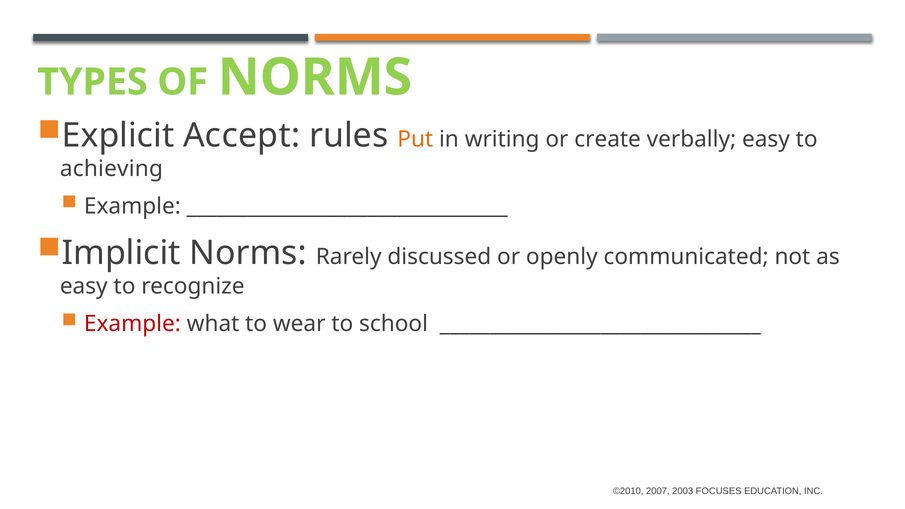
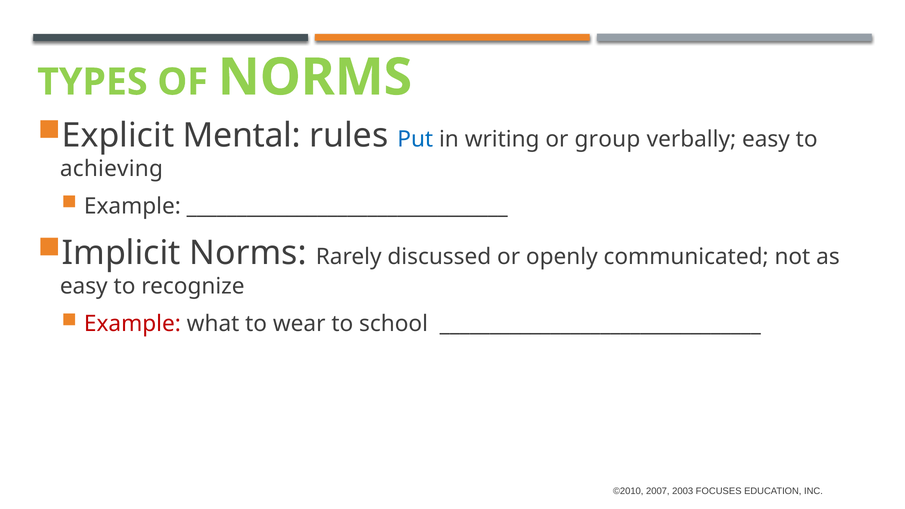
Accept: Accept -> Mental
Put colour: orange -> blue
create: create -> group
